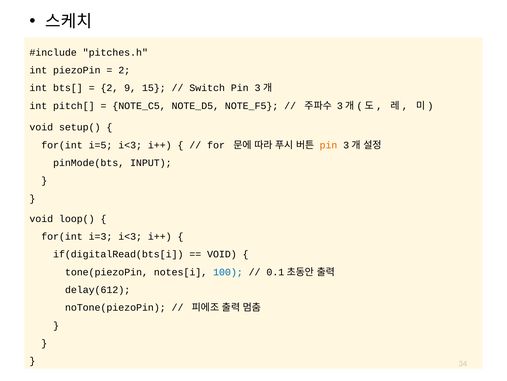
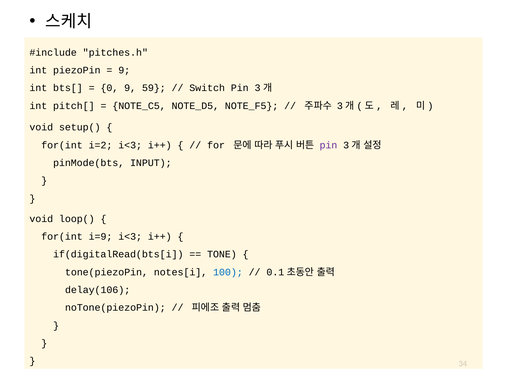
2 at (124, 70): 2 -> 9
2 at (109, 88): 2 -> 0
15: 15 -> 59
i=5: i=5 -> i=2
pin at (328, 145) colour: orange -> purple
i=3: i=3 -> i=9
VOID at (222, 254): VOID -> TONE
delay(612: delay(612 -> delay(106
